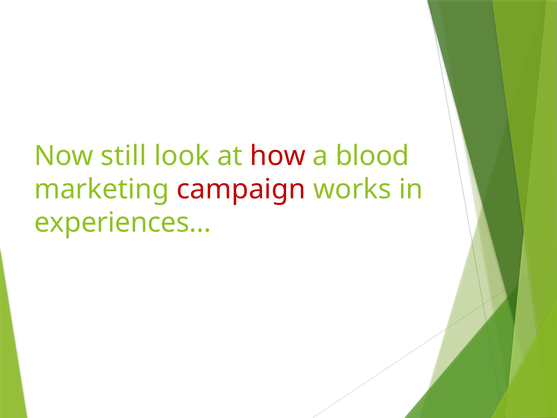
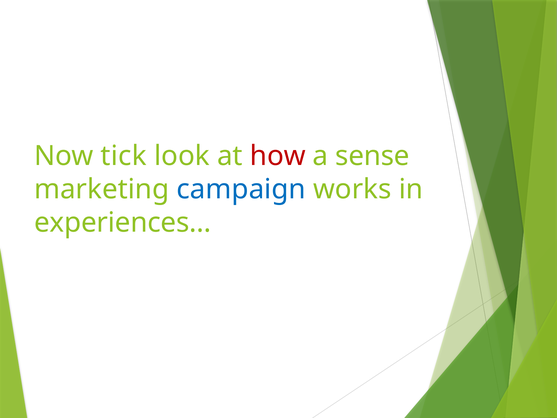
still: still -> tick
blood: blood -> sense
campaign colour: red -> blue
